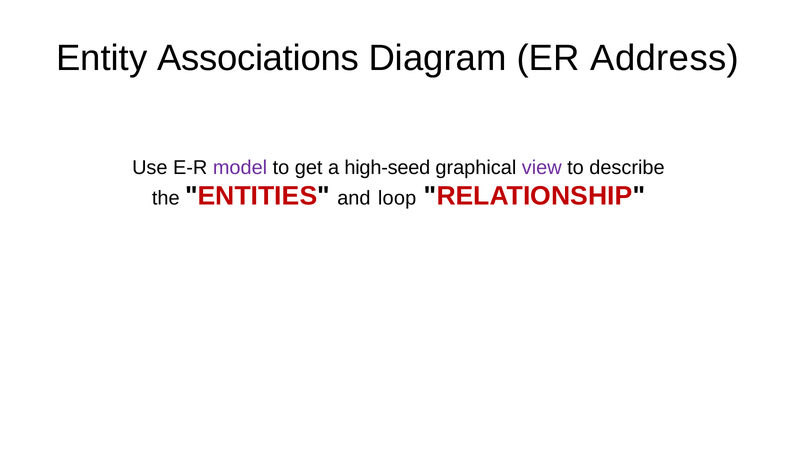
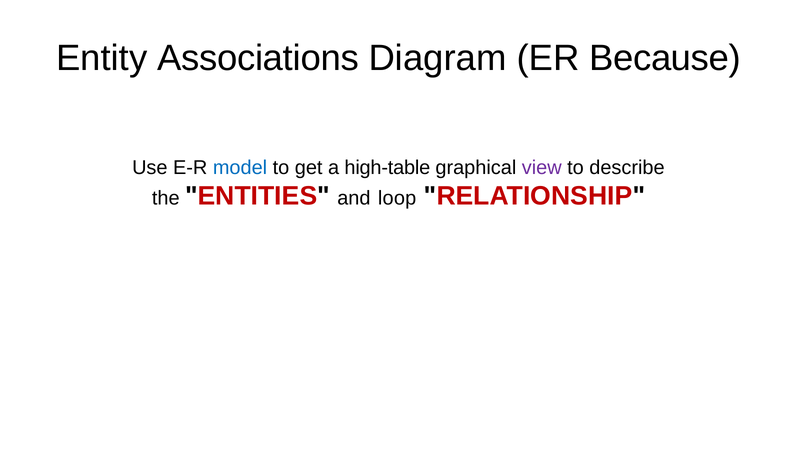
Address: Address -> Because
model colour: purple -> blue
high-seed: high-seed -> high-table
